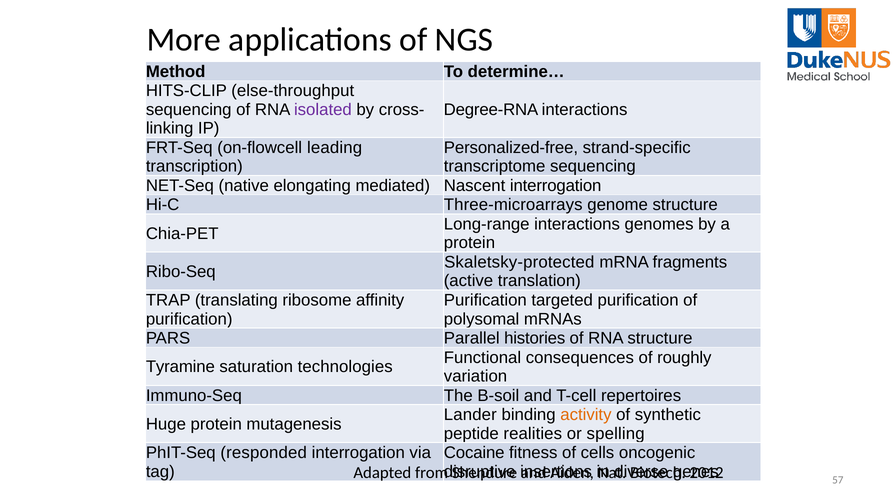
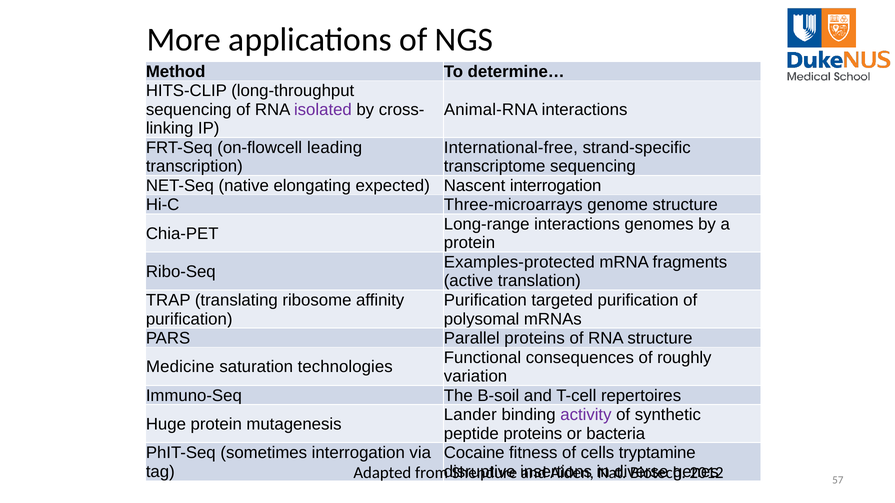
else-throughput: else-throughput -> long-throughput
Degree-RNA: Degree-RNA -> Animal-RNA
Personalized-free: Personalized-free -> International-free
mediated: mediated -> expected
Skaletsky-protected: Skaletsky-protected -> Examples-protected
Parallel histories: histories -> proteins
Tyramine: Tyramine -> Medicine
activity colour: orange -> purple
peptide realities: realities -> proteins
spelling: spelling -> bacteria
responded: responded -> sometimes
oncogenic: oncogenic -> tryptamine
